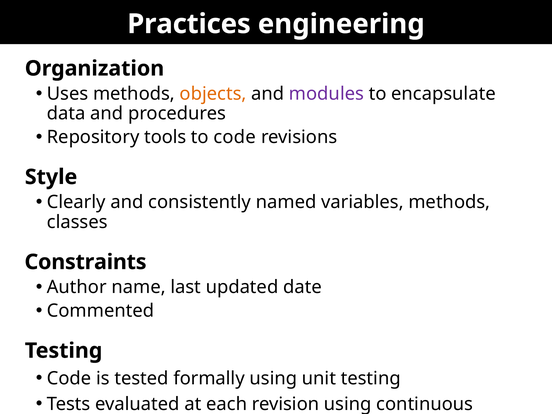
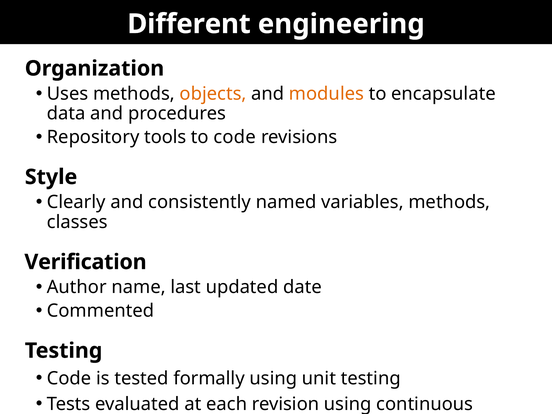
Practices: Practices -> Different
modules colour: purple -> orange
Constraints: Constraints -> Verification
